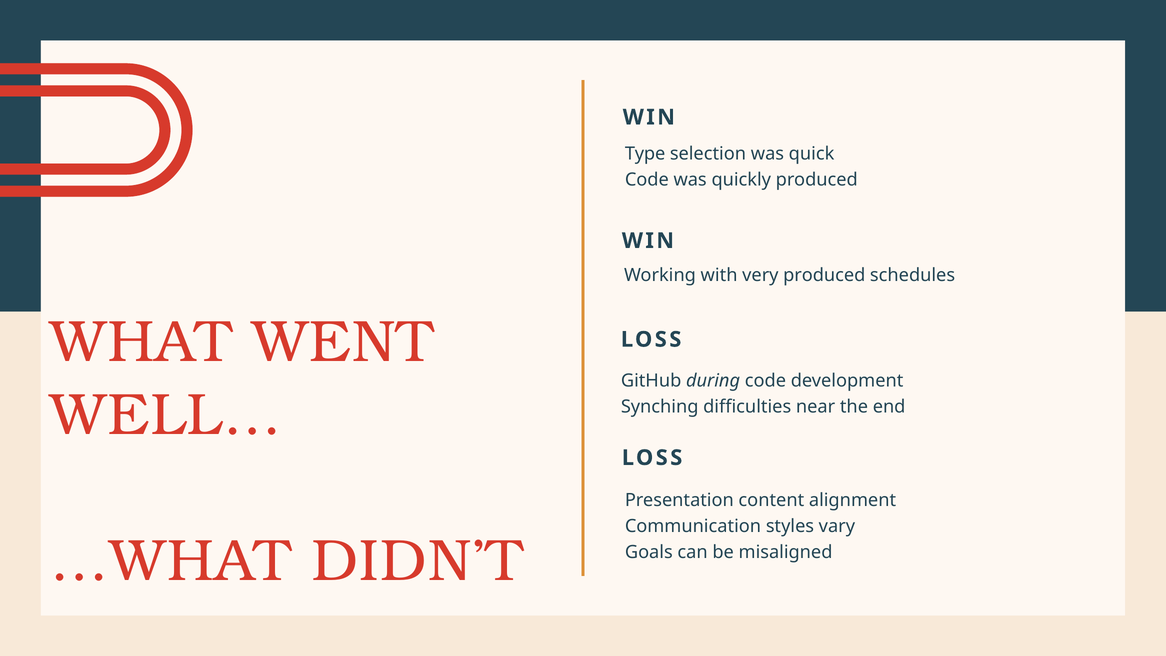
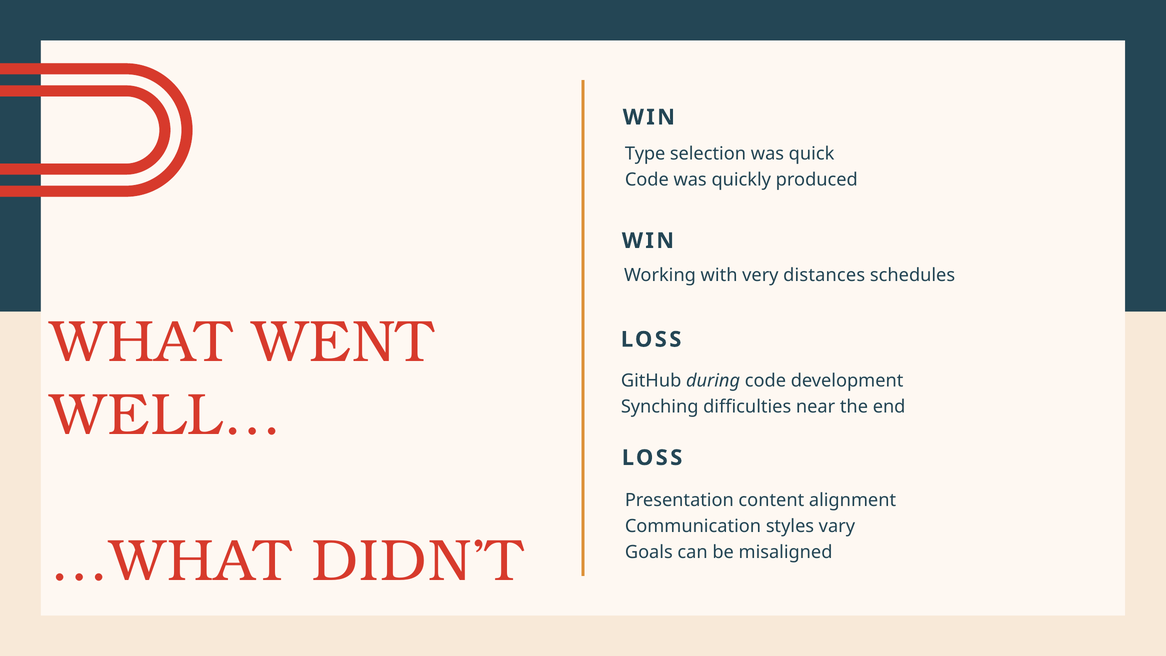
very produced: produced -> distances
